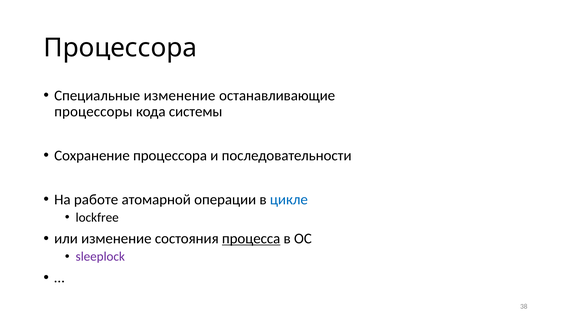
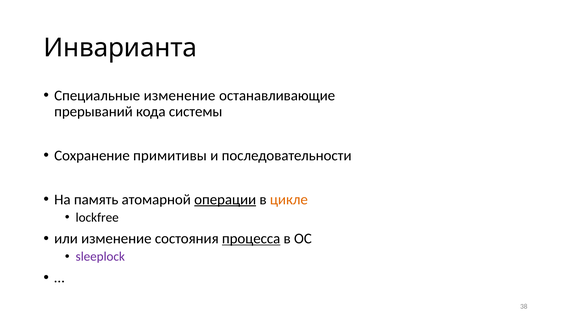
Процессора at (120, 48): Процессора -> Инварианта
процессоры: процессоры -> прерываний
Сохранение процессора: процессора -> примитивы
работе: работе -> память
операции underline: none -> present
цикле colour: blue -> orange
